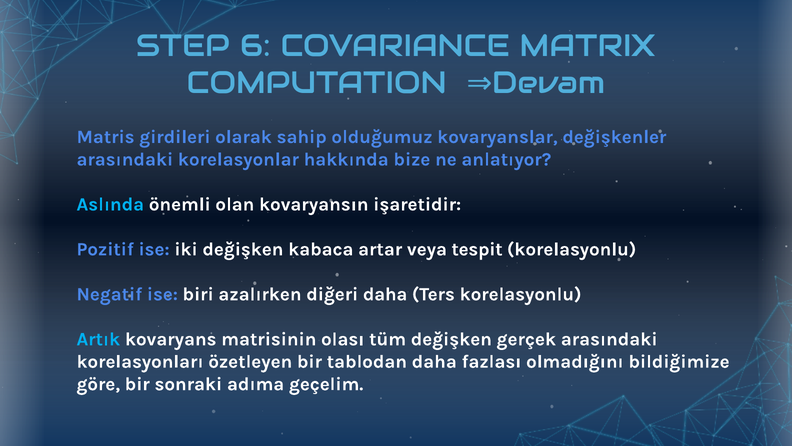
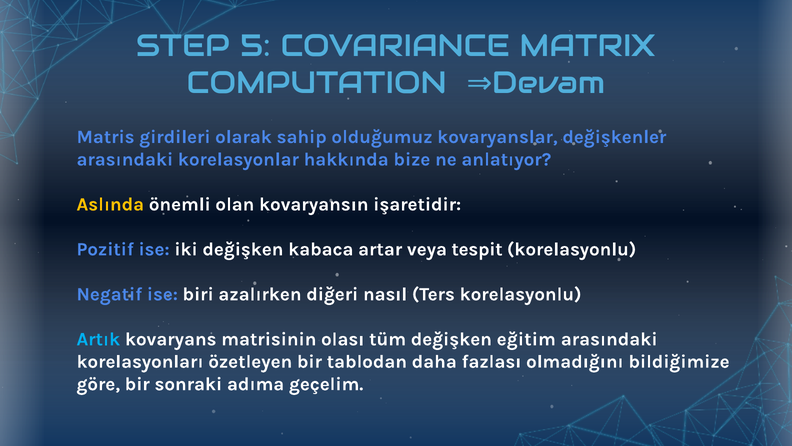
6: 6 -> 5
Aslında colour: light blue -> yellow
diğeri daha: daha -> nasıl
gerçek: gerçek -> eğitim
